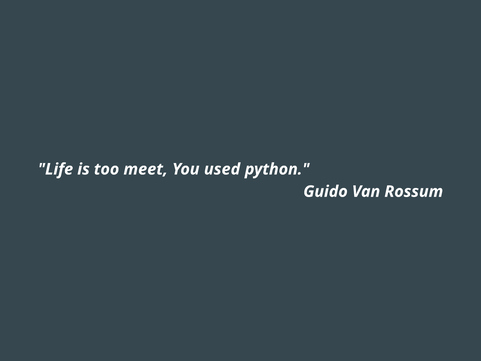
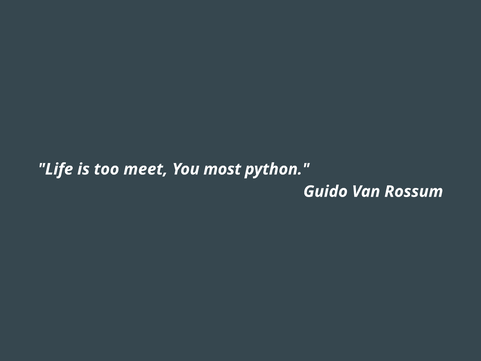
used: used -> most
